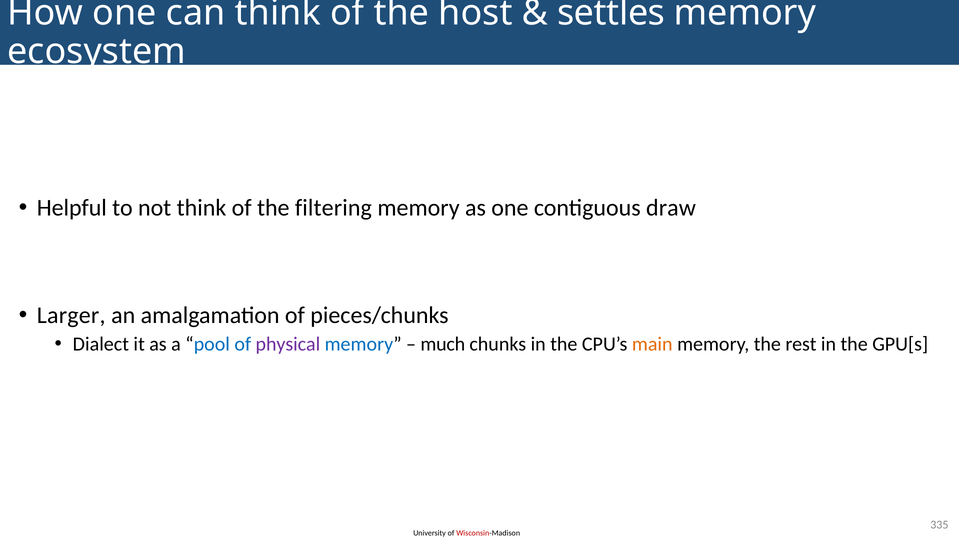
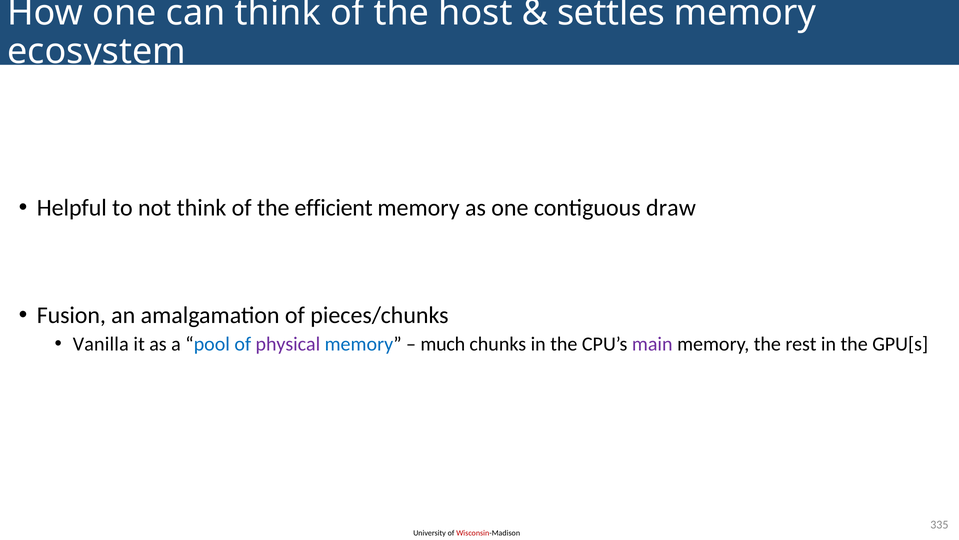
filtering: filtering -> efficient
Larger: Larger -> Fusion
Dialect: Dialect -> Vanilla
main colour: orange -> purple
